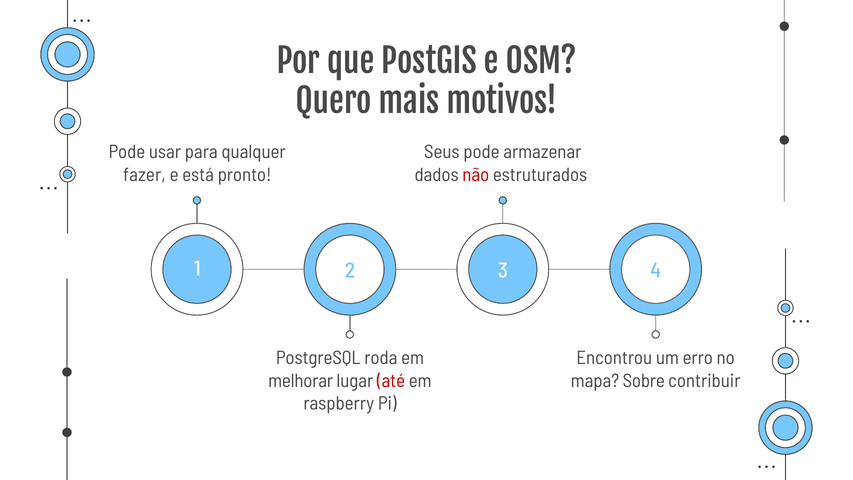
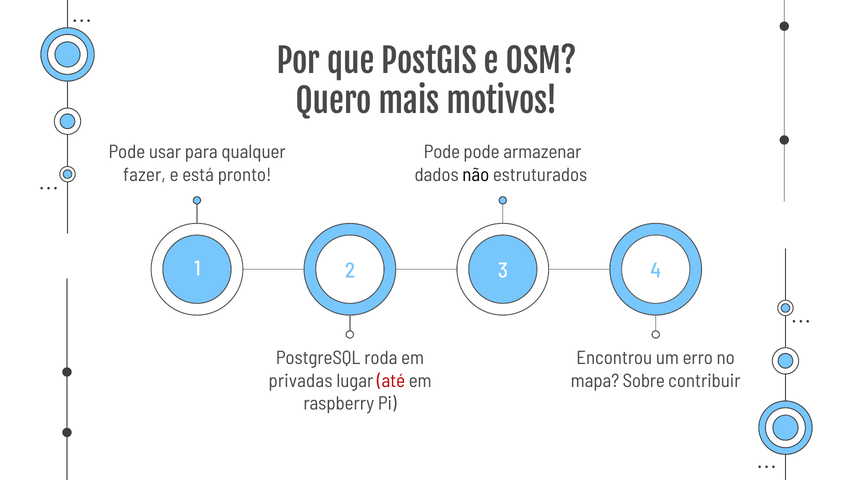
Seus at (442, 152): Seus -> Pode
não colour: red -> black
melhorar: melhorar -> privadas
